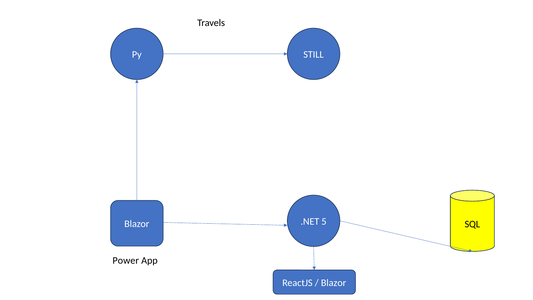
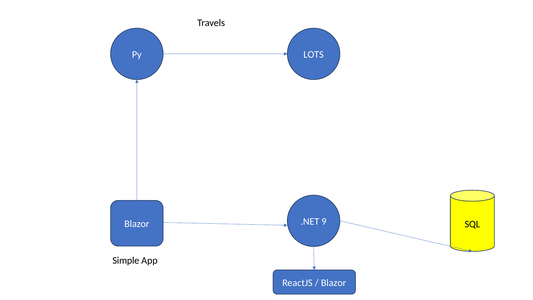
STILL: STILL -> LOTS
5: 5 -> 9
Power: Power -> Simple
